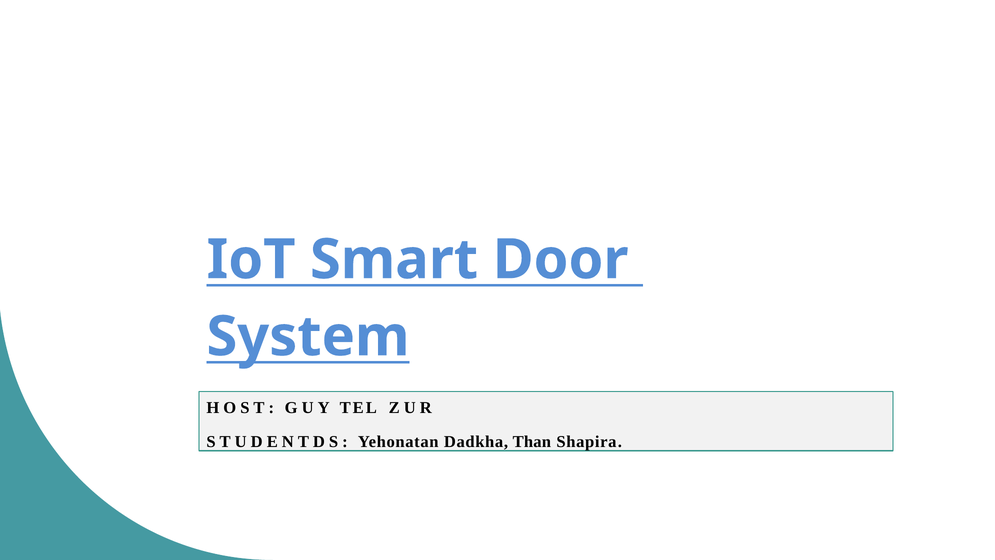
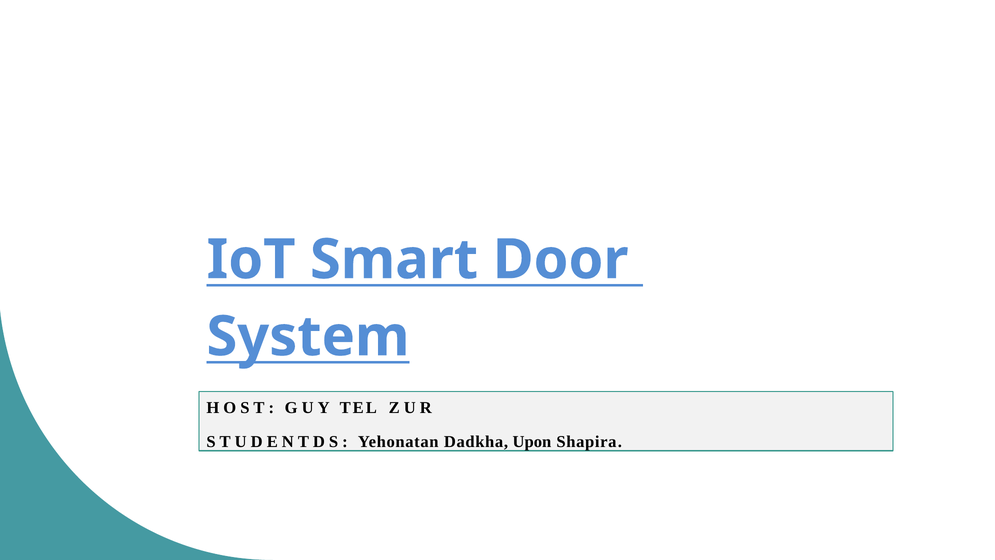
Than: Than -> Upon
